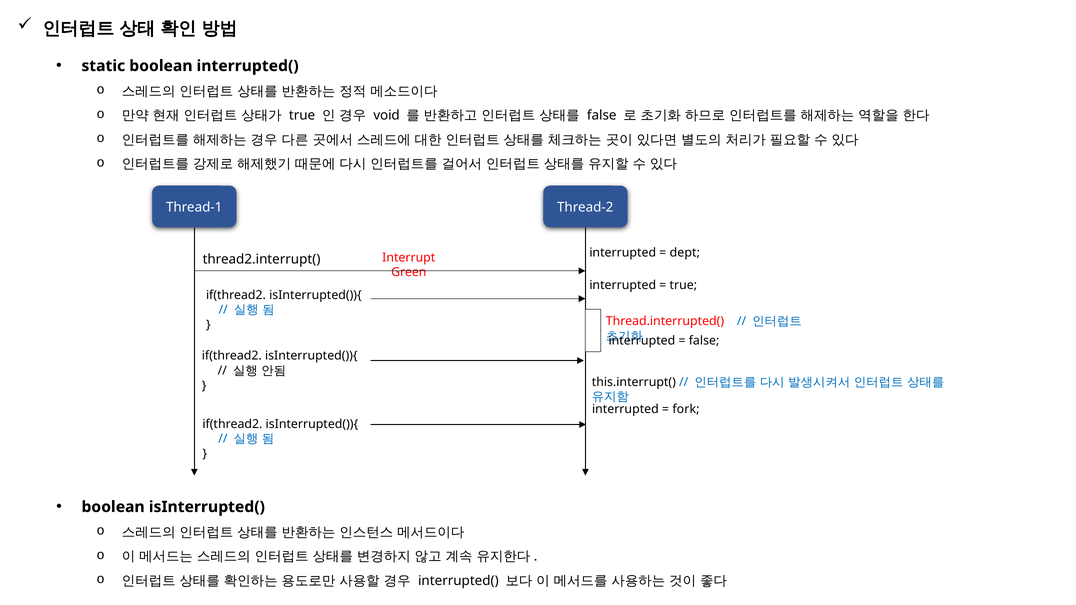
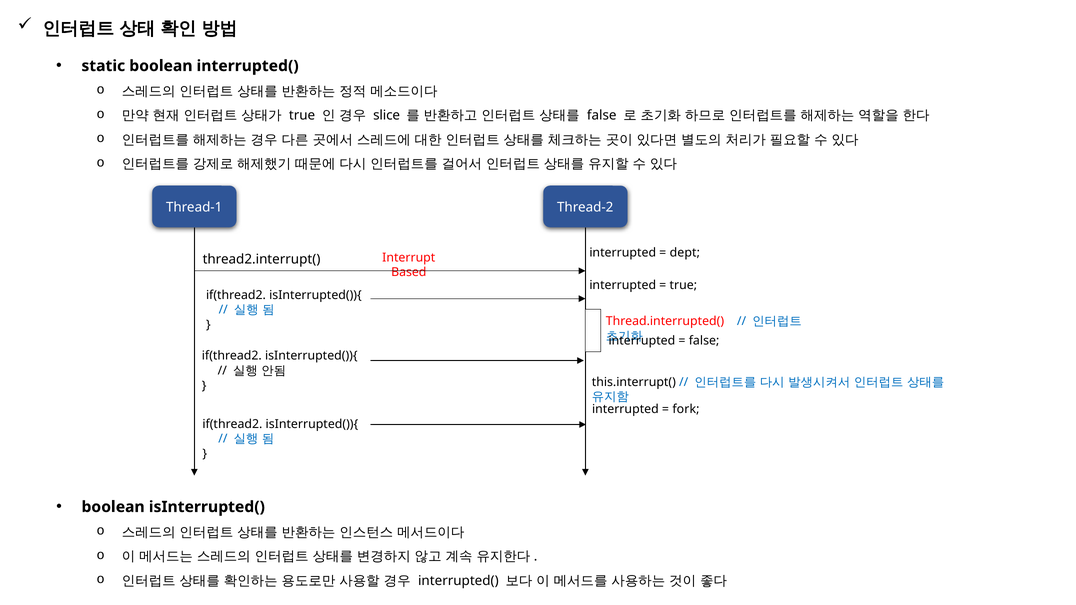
void: void -> slice
Green: Green -> Based
